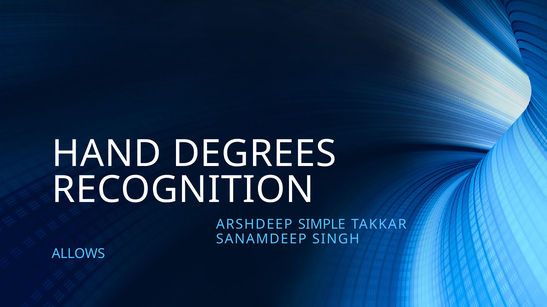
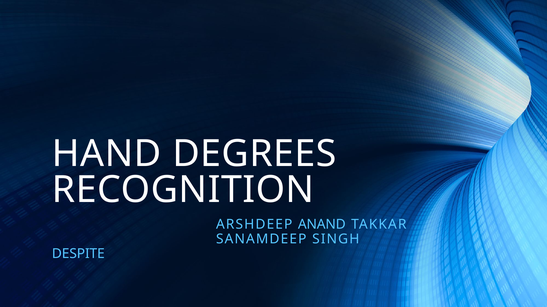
SIMPLE: SIMPLE -> ANAND
ALLOWS: ALLOWS -> DESPITE
